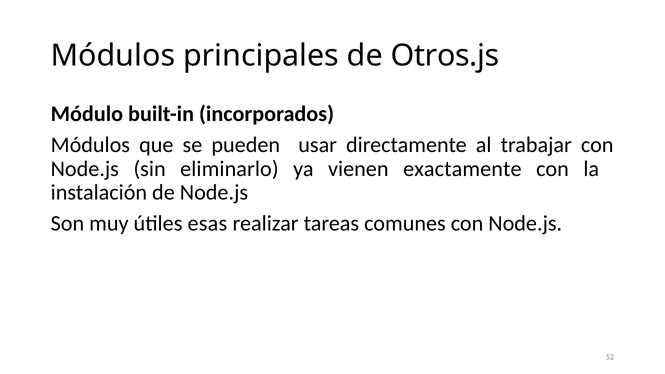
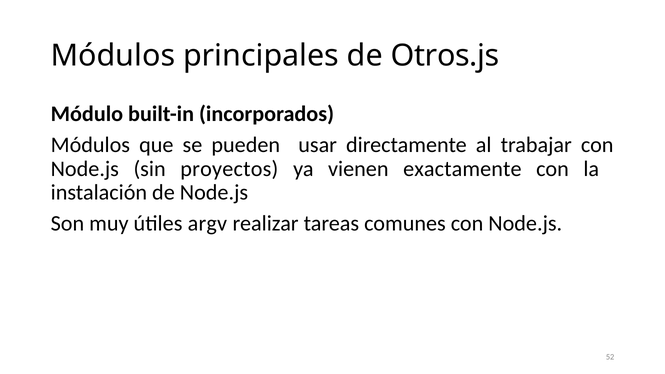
eliminarlo: eliminarlo -> proyectos
esas: esas -> argv
